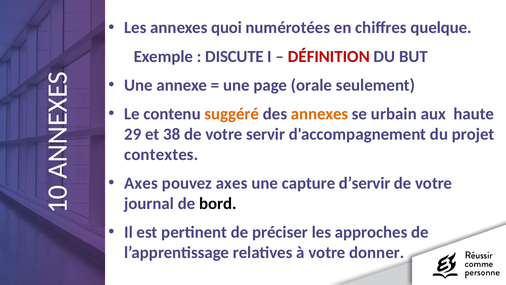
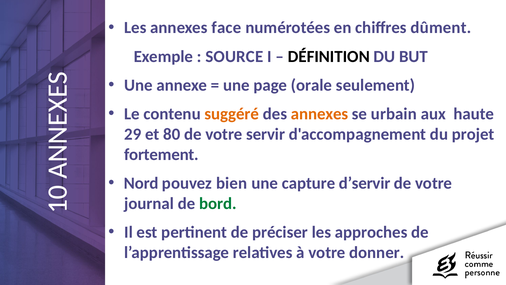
quoi: quoi -> face
quelque: quelque -> dûment
DISCUTE: DISCUTE -> SOURCE
DÉFINITION colour: red -> black
38: 38 -> 80
contextes: contextes -> fortement
Axes at (141, 183): Axes -> Nord
pouvez axes: axes -> bien
bord colour: black -> green
